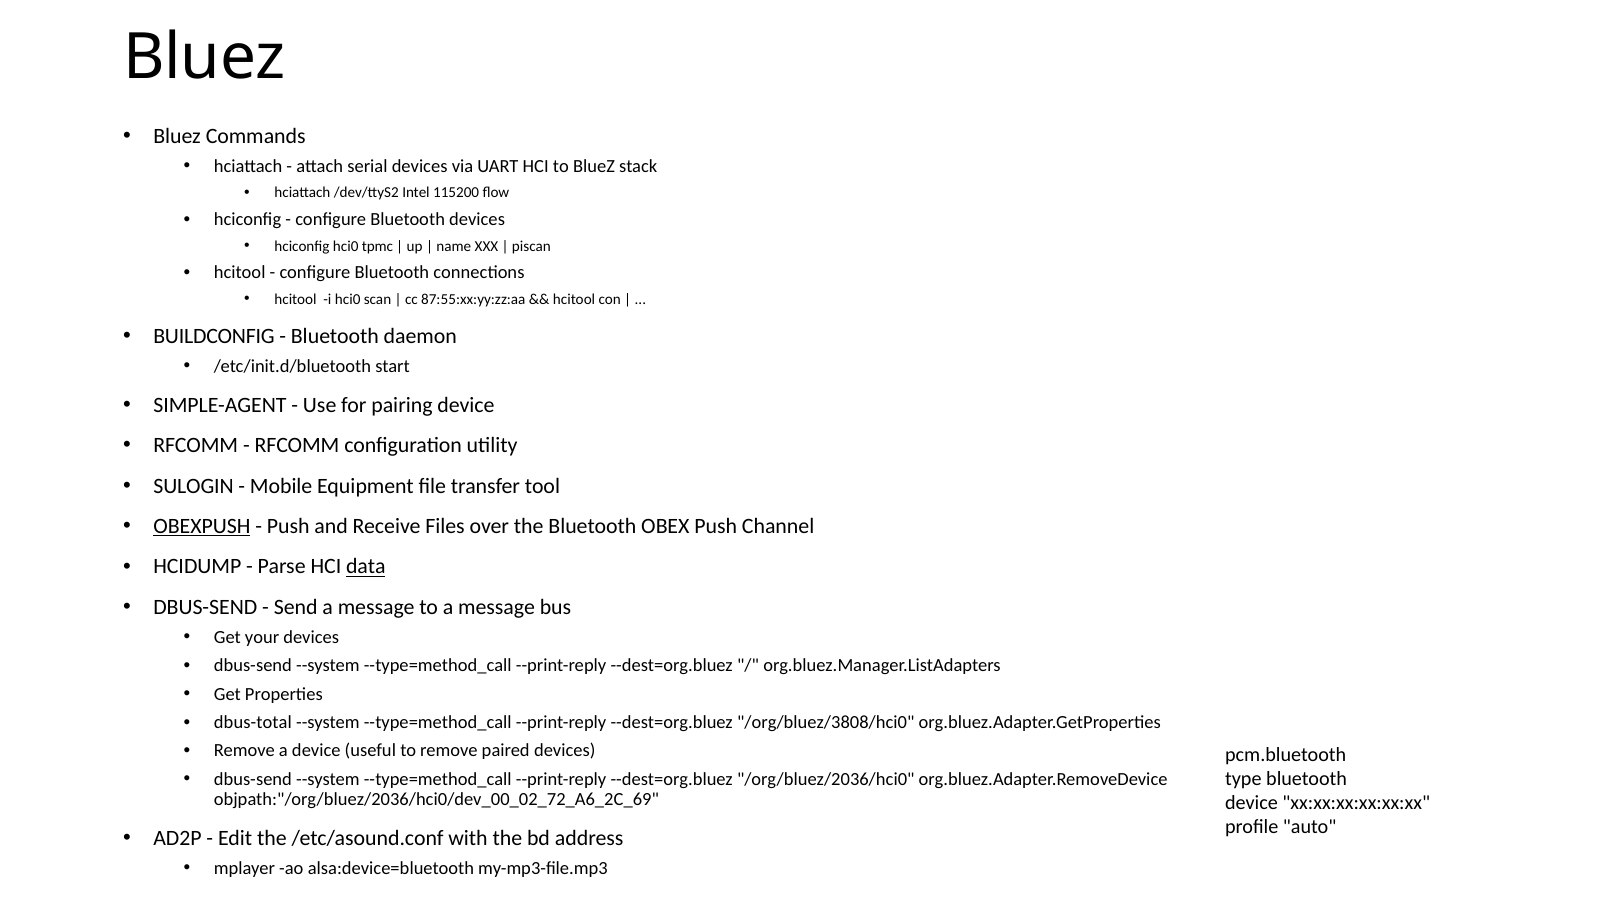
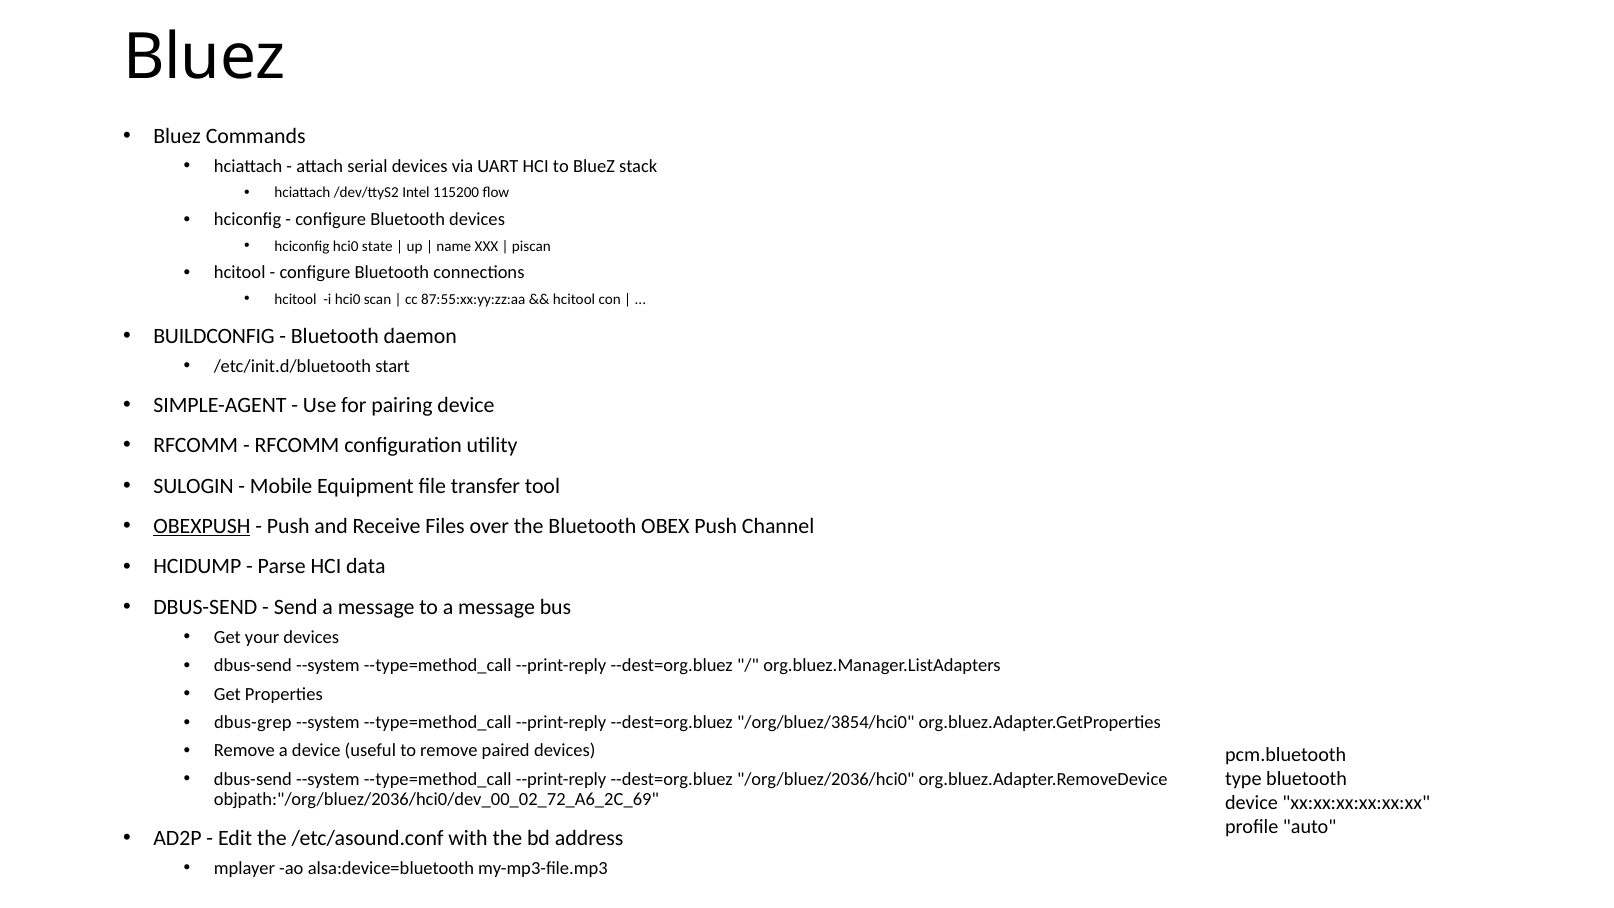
tpmc: tpmc -> state
data underline: present -> none
dbus-total: dbus-total -> dbus-grep
/org/bluez/3808/hci0: /org/bluez/3808/hci0 -> /org/bluez/3854/hci0
